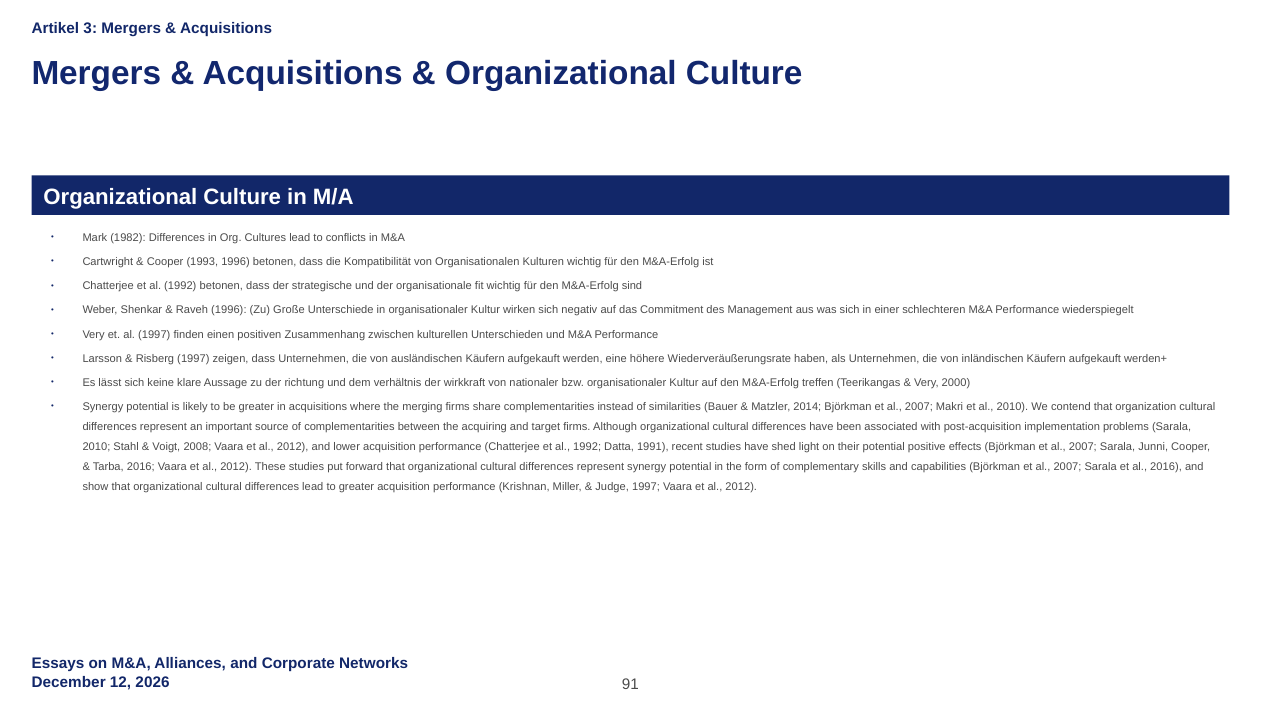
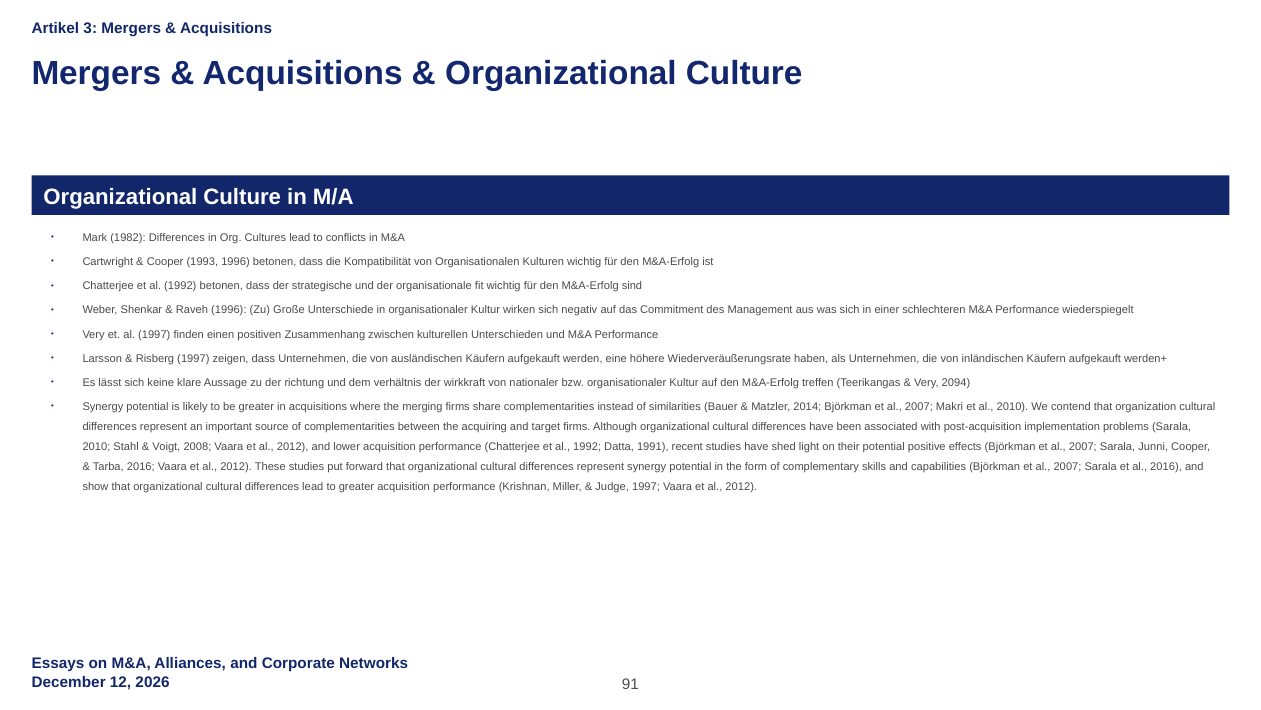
2000: 2000 -> 2094
